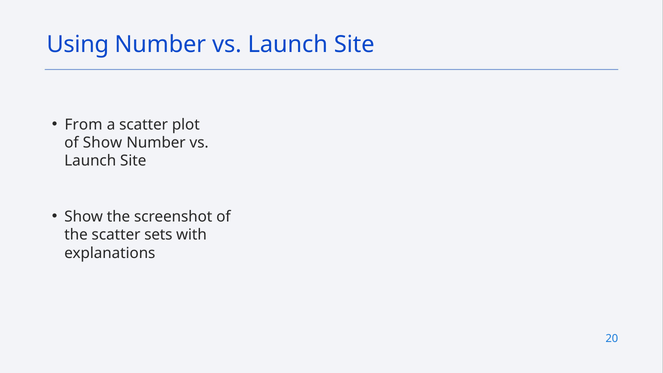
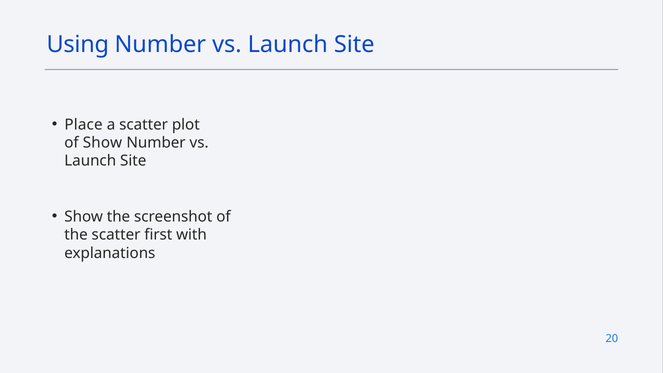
From: From -> Place
sets: sets -> first
